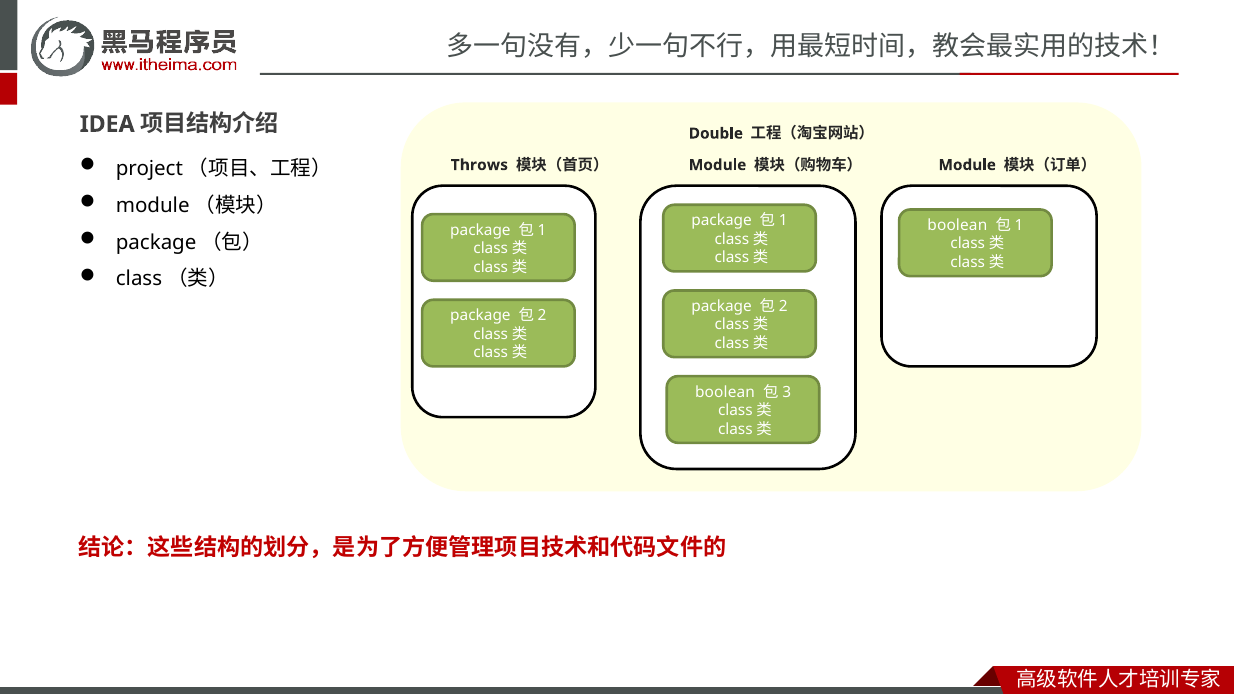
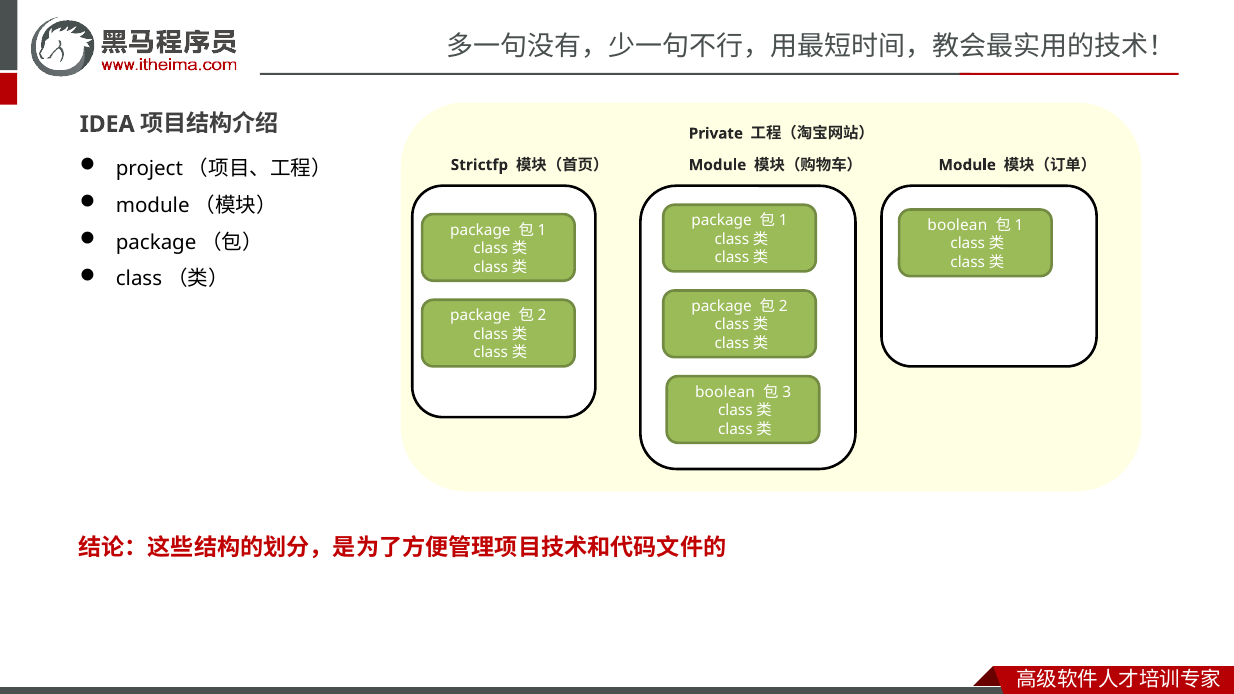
Double: Double -> Private
Throws: Throws -> Strictfp
